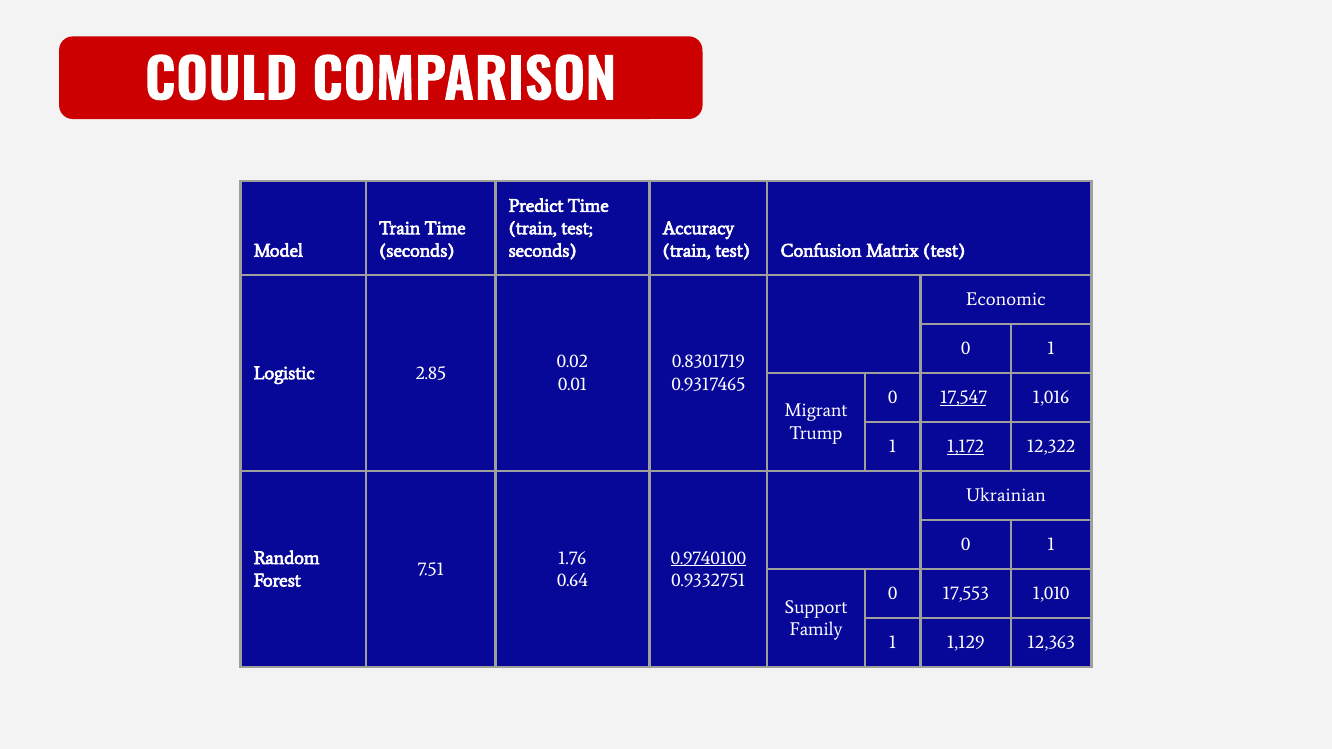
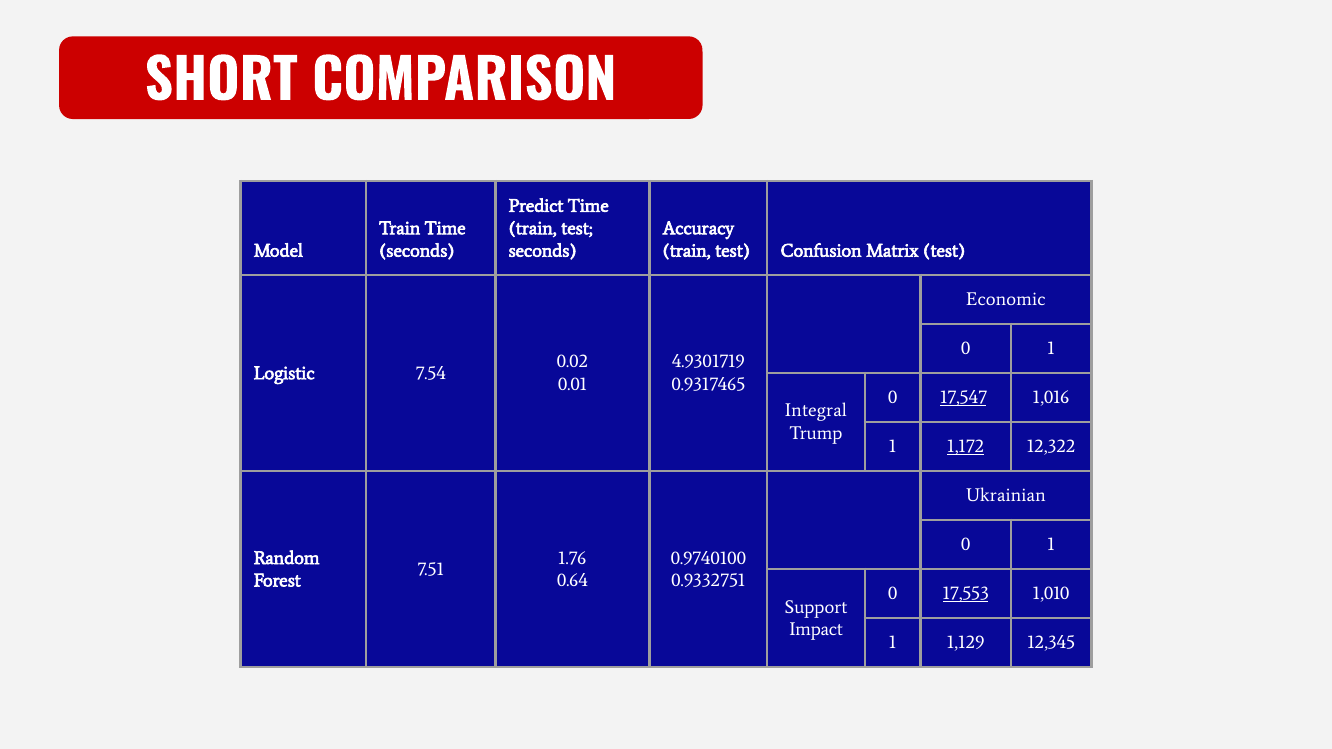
COULD: COULD -> SHORT
0.8301719: 0.8301719 -> 4.9301719
2.85: 2.85 -> 7.54
Migrant: Migrant -> Integral
0.9740100 underline: present -> none
17,553 underline: none -> present
Family: Family -> Impact
12,363: 12,363 -> 12,345
